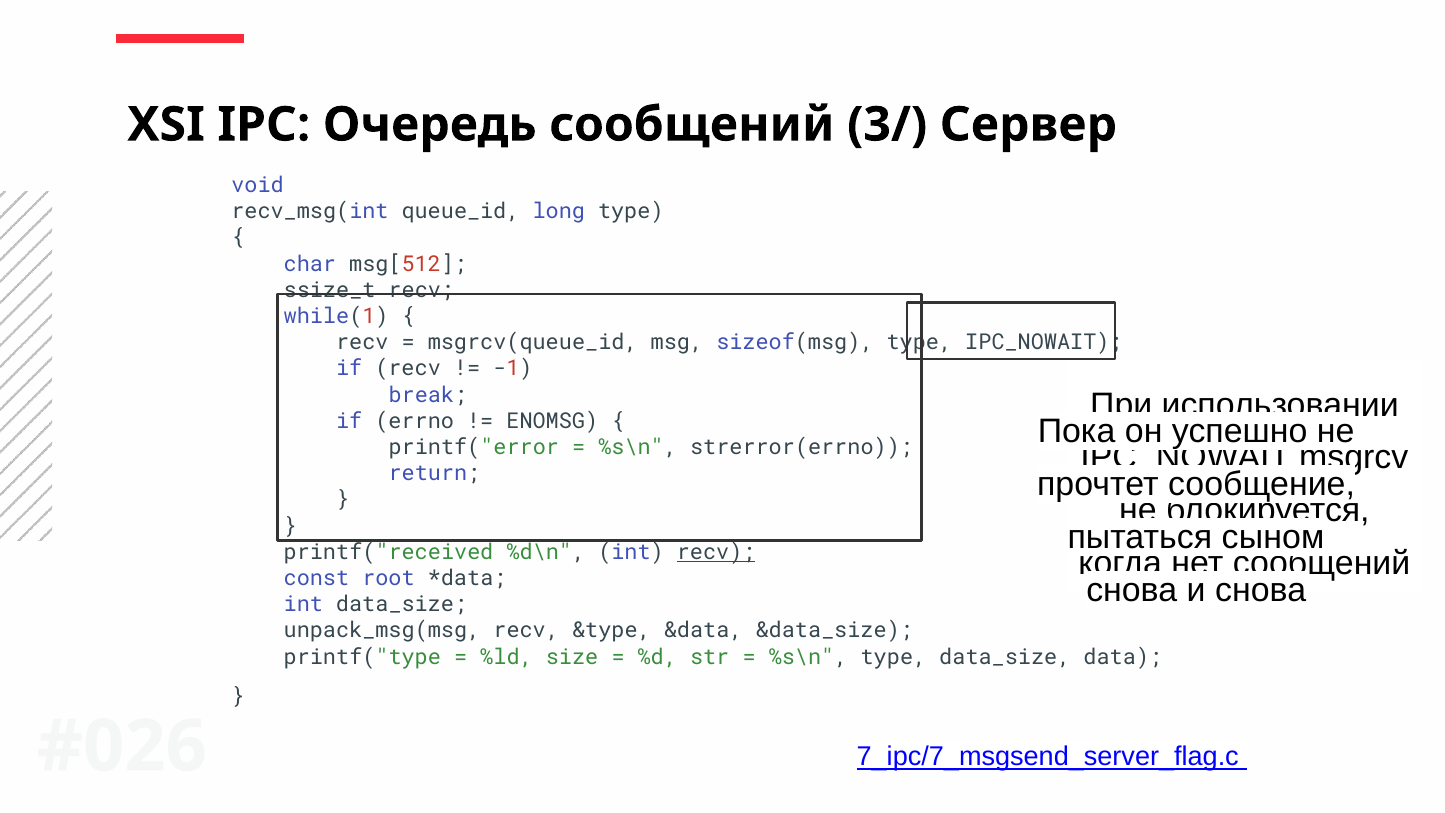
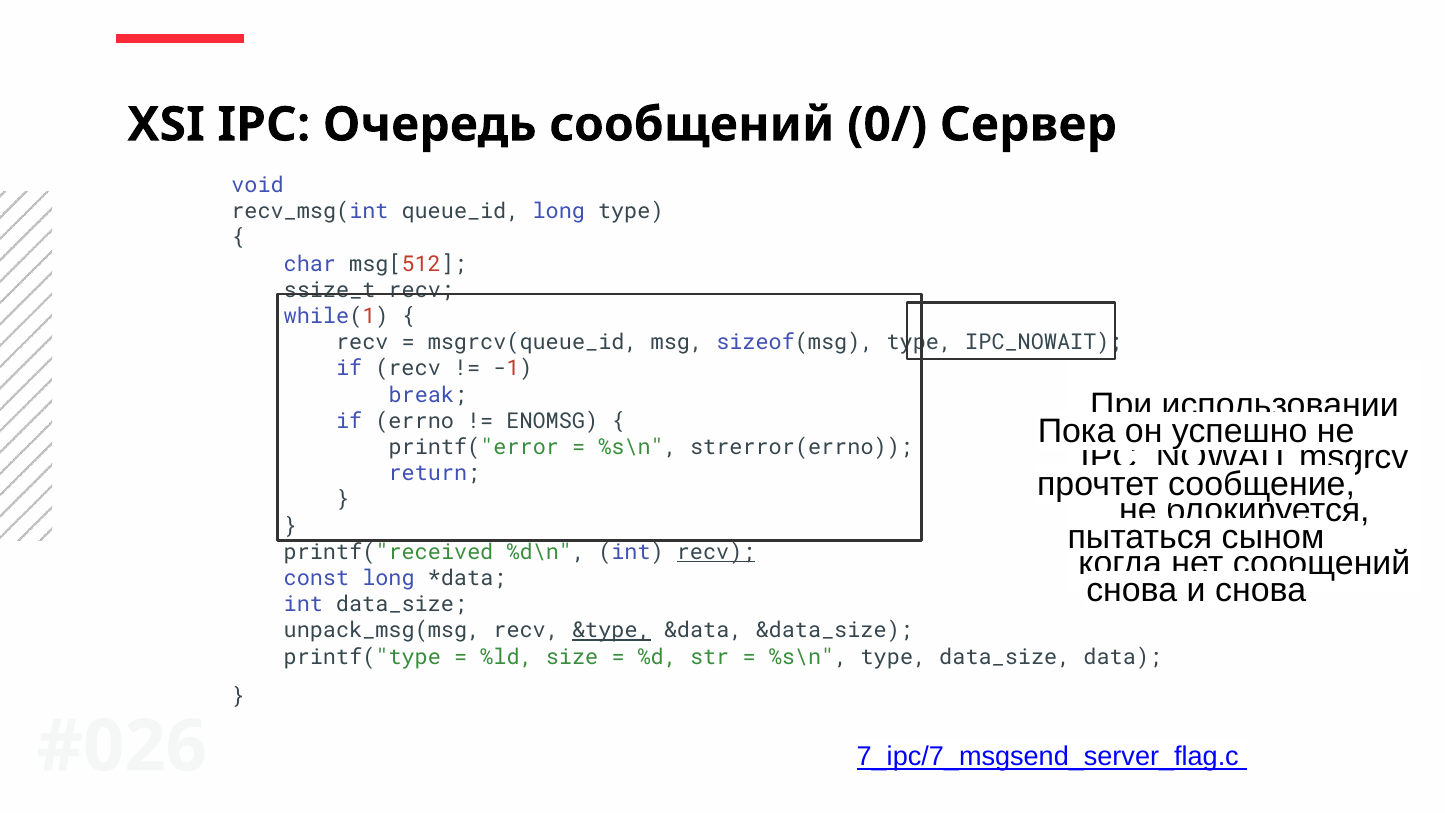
3/: 3/ -> 0/
const root: root -> long
&type underline: none -> present
